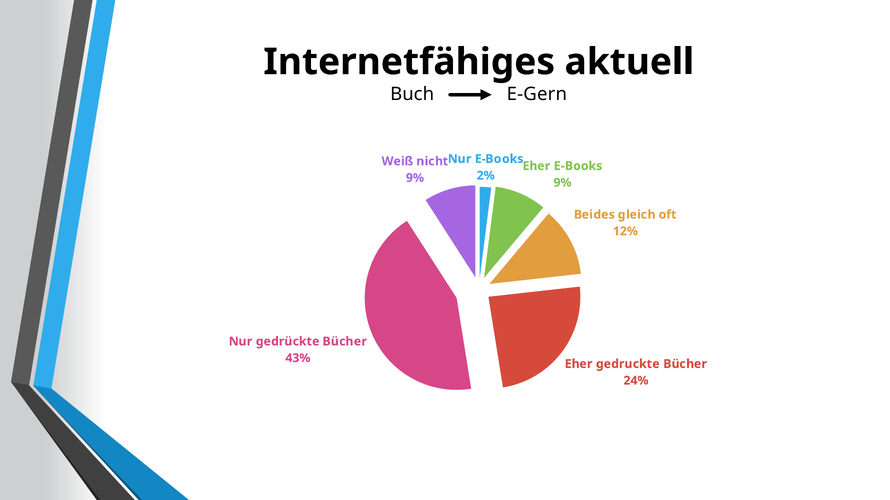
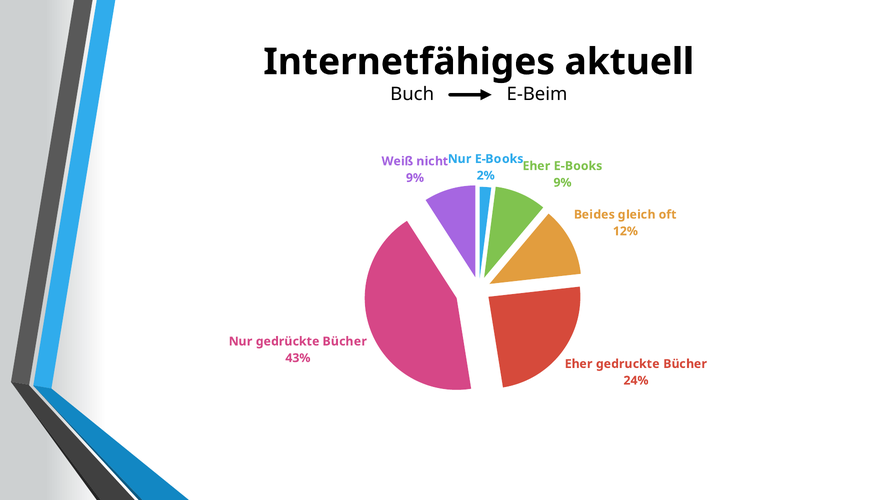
E-Gern: E-Gern -> E-Beim
